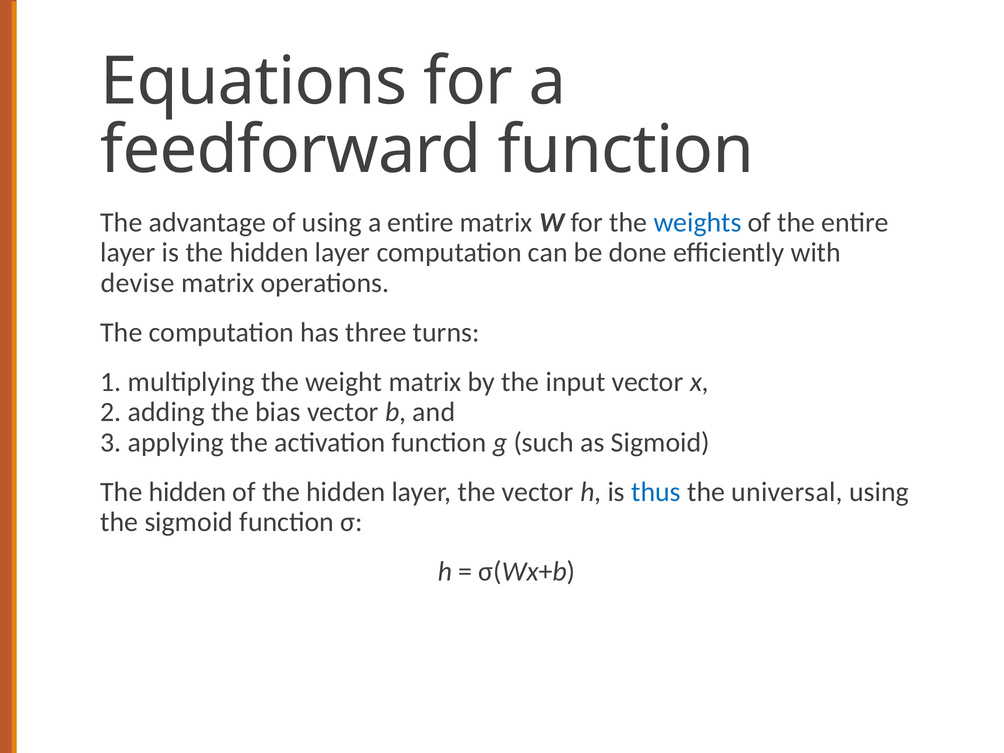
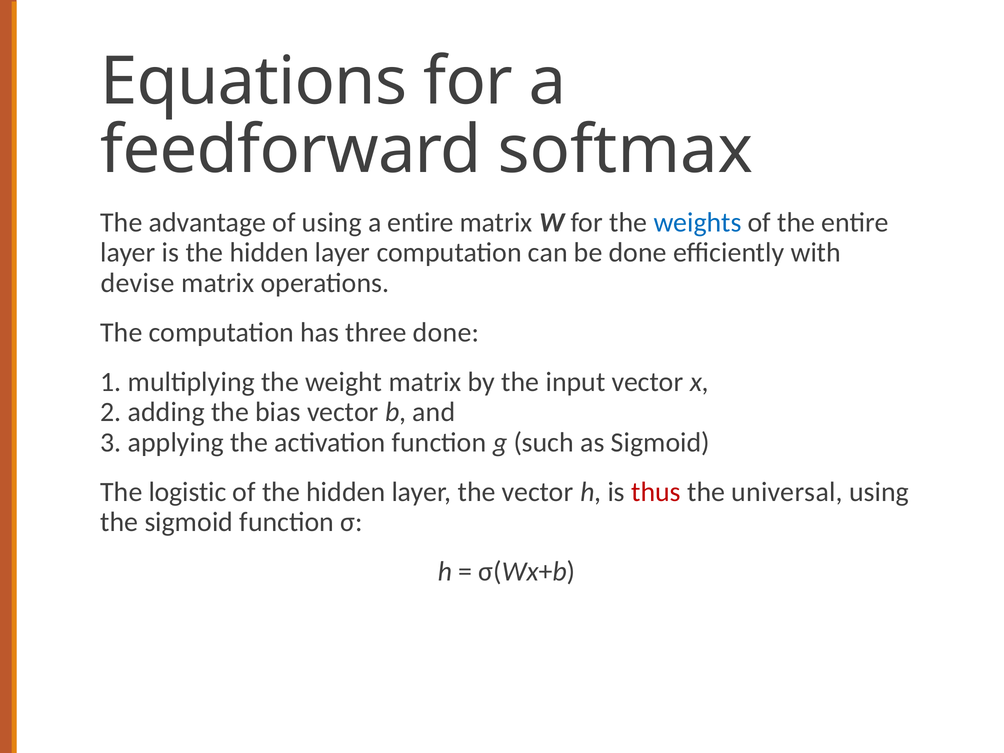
feedforward function: function -> softmax
three turns: turns -> done
hidden at (188, 492): hidden -> logistic
thus colour: blue -> red
